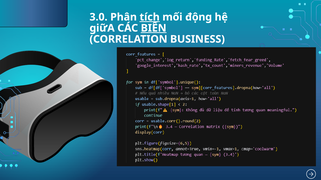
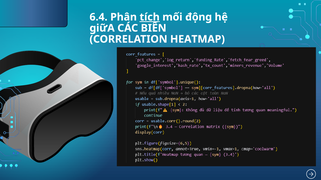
3.0: 3.0 -> 6.4
BIẾN underline: present -> none
BUSINESS: BUSINESS -> HEATMAP
